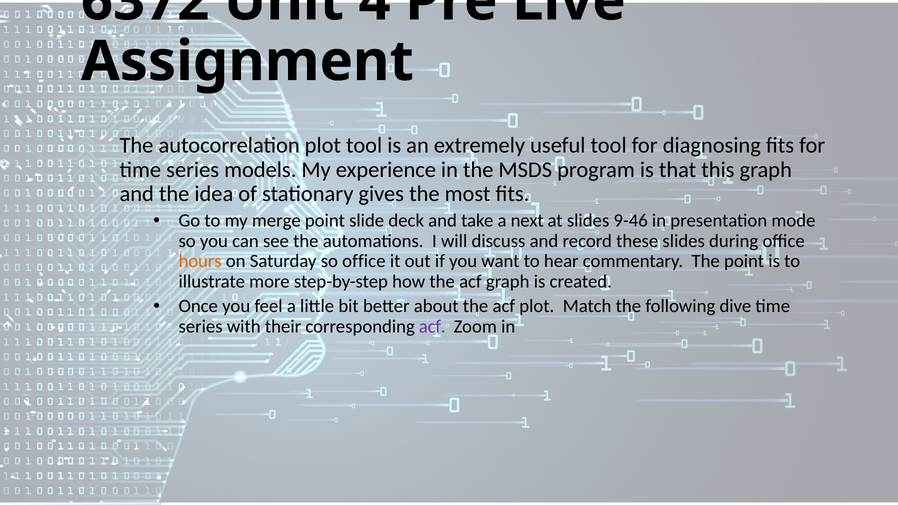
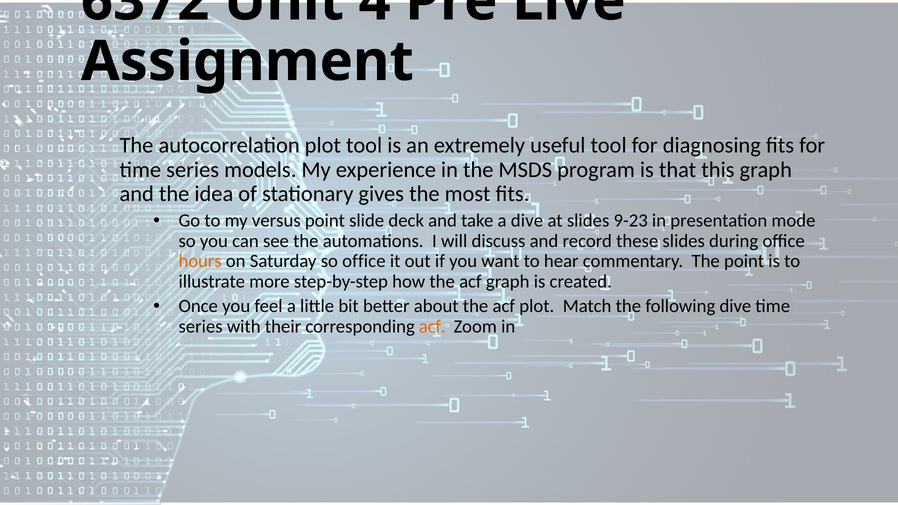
merge: merge -> versus
a next: next -> dive
9-46: 9-46 -> 9-23
acf at (432, 327) colour: purple -> orange
